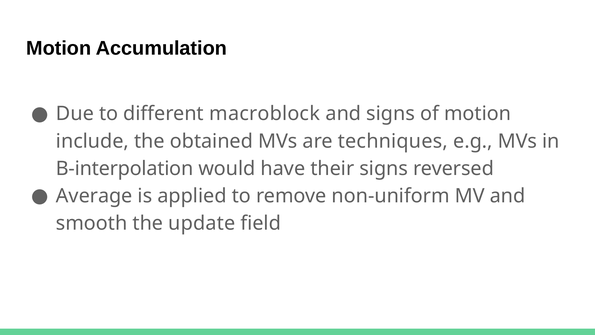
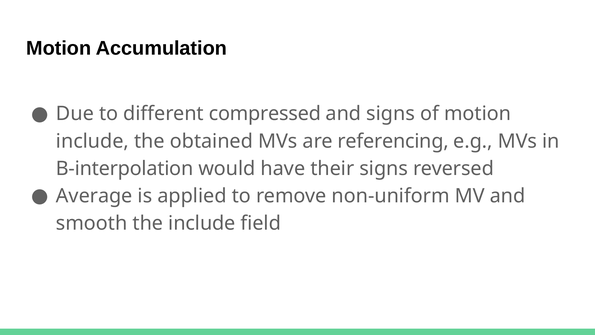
macroblock: macroblock -> compressed
techniques: techniques -> referencing
the update: update -> include
